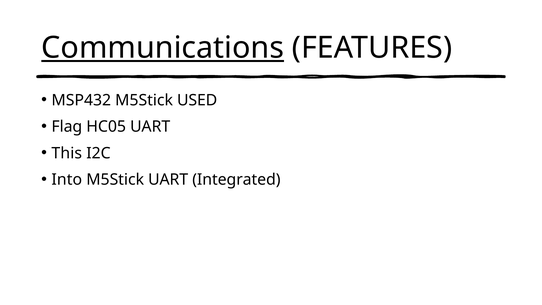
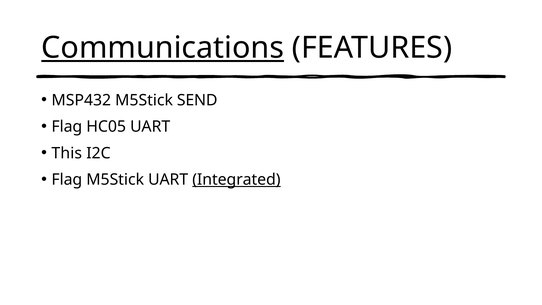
USED: USED -> SEND
Into at (67, 180): Into -> Flag
Integrated underline: none -> present
